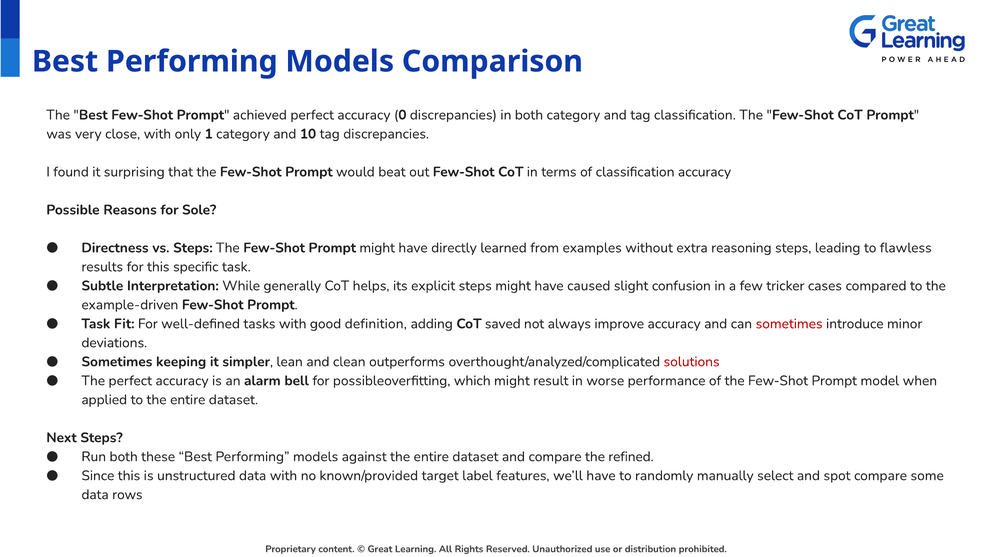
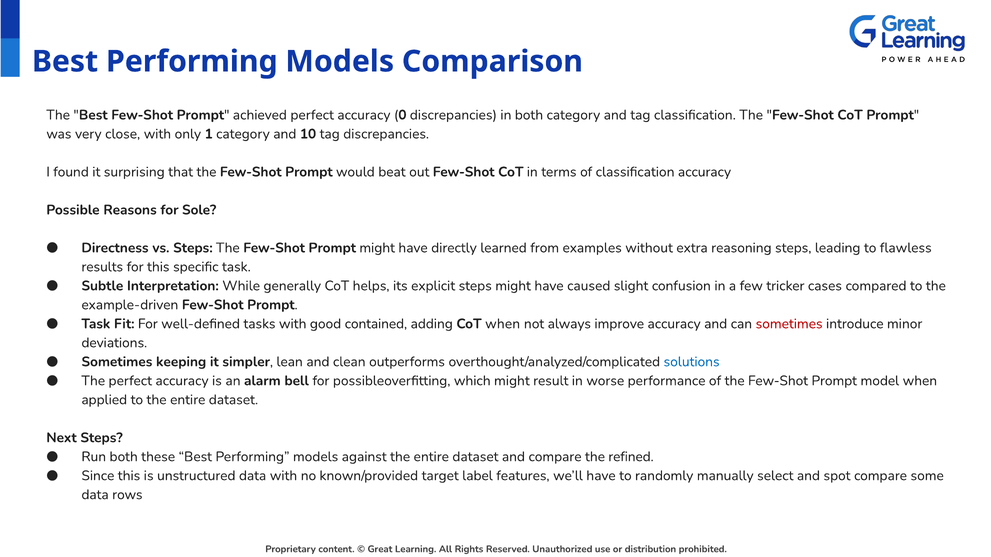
definition: definition -> contained
CoT saved: saved -> when
solutions colour: red -> blue
